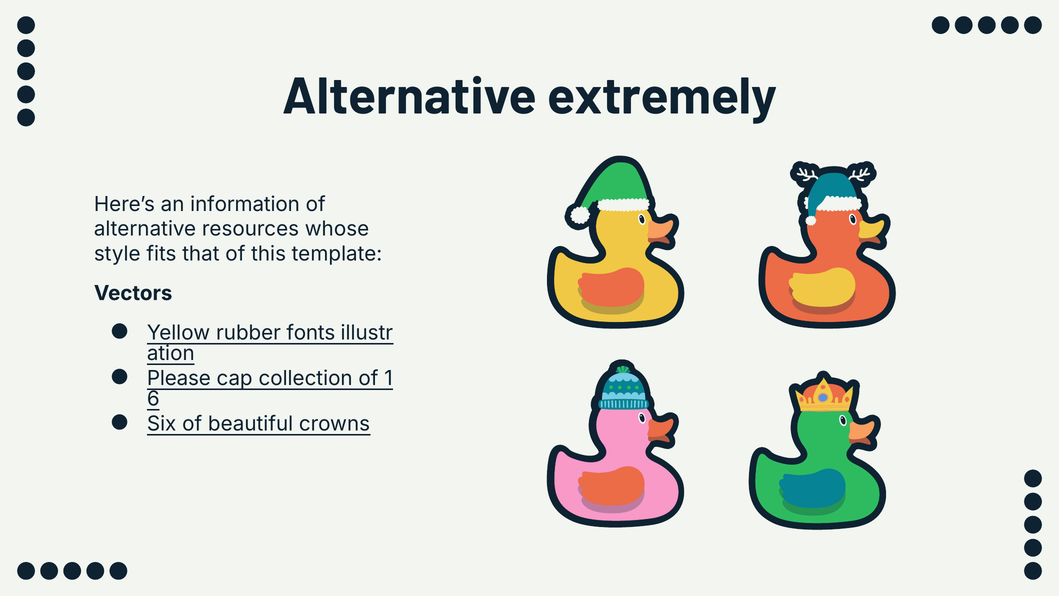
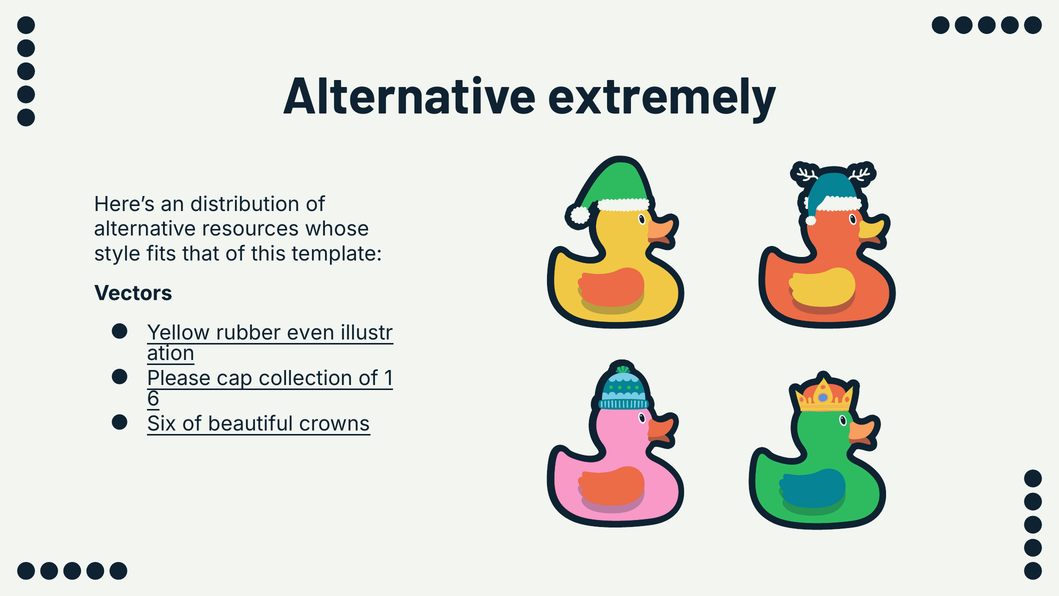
information: information -> distribution
fonts: fonts -> even
